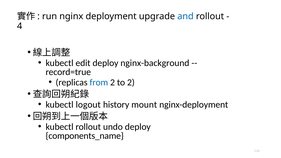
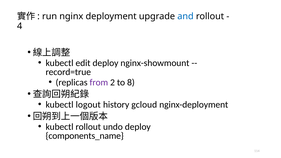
nginx-background: nginx-background -> nginx-showmount
from colour: blue -> purple
to 2: 2 -> 8
mount: mount -> gcloud
